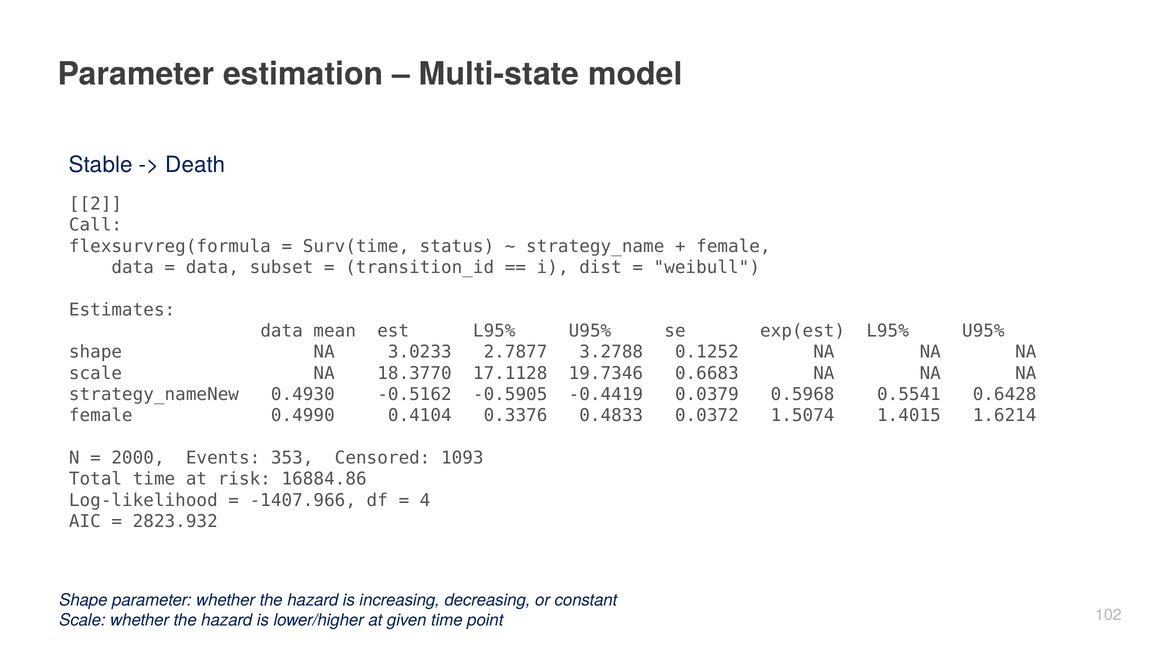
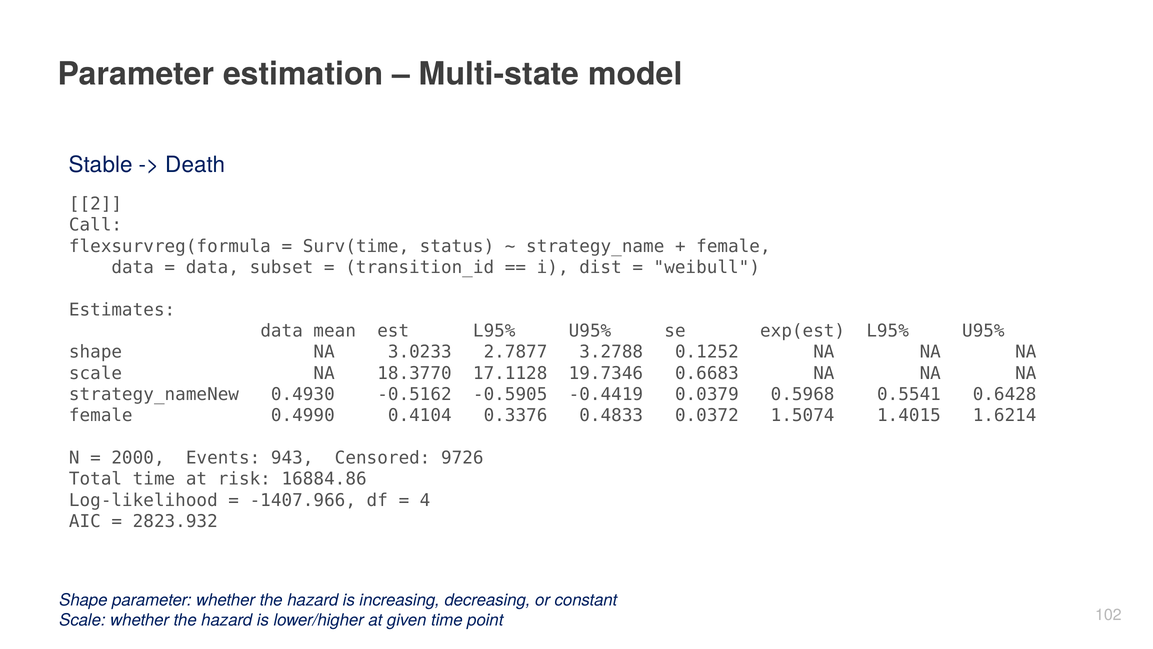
353: 353 -> 943
1093: 1093 -> 9726
